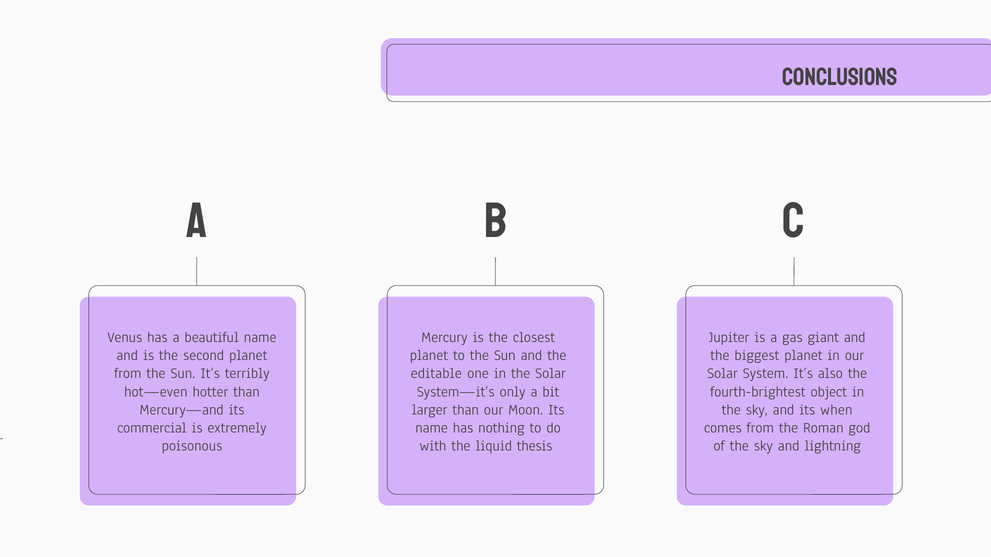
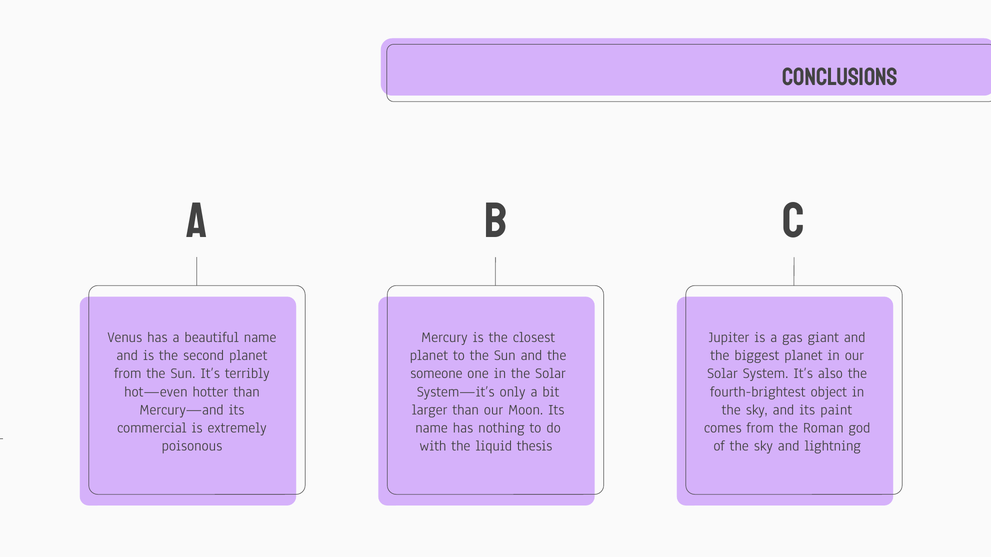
editable: editable -> someone
when: when -> paint
